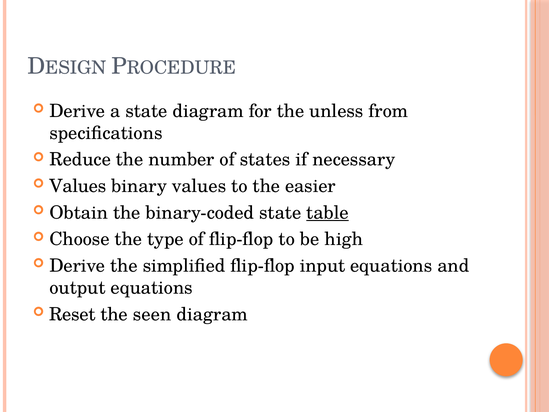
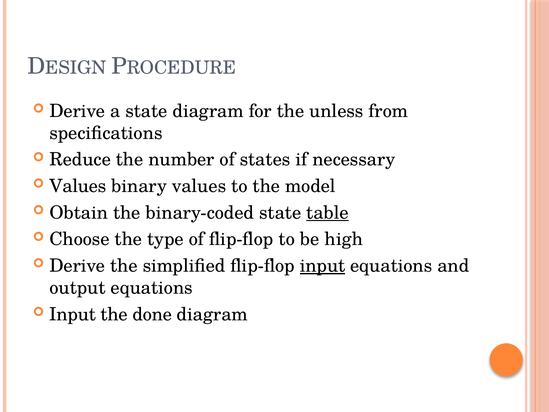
easier: easier -> model
input at (323, 266) underline: none -> present
Reset at (72, 314): Reset -> Input
seen: seen -> done
